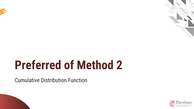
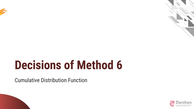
Preferred: Preferred -> Decisions
2: 2 -> 6
